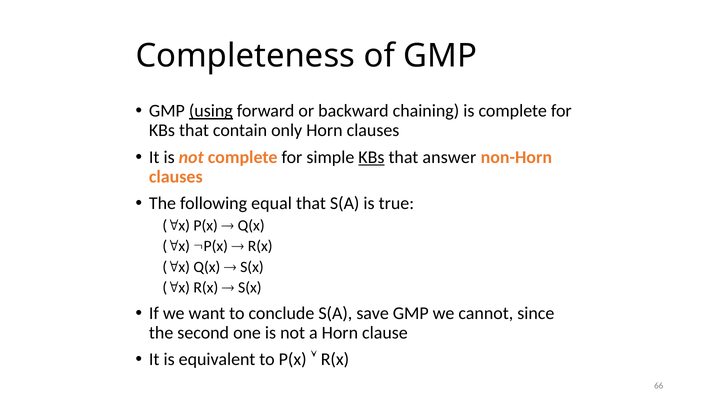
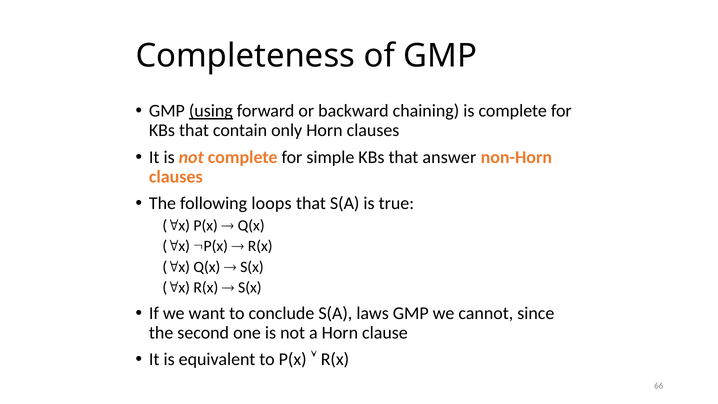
KBs at (371, 157) underline: present -> none
equal: equal -> loops
save: save -> laws
